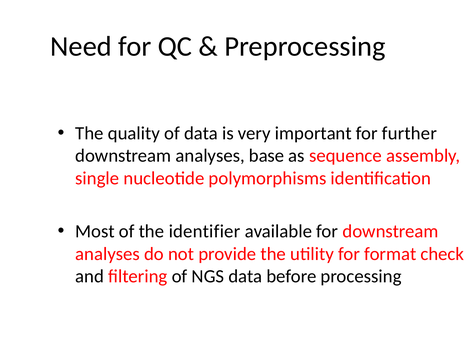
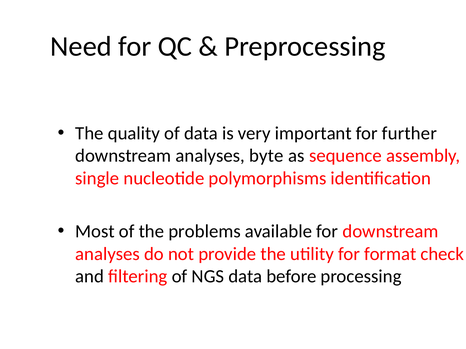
base: base -> byte
identifier: identifier -> problems
